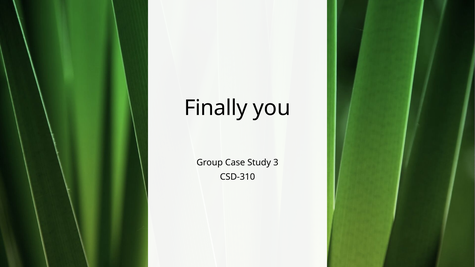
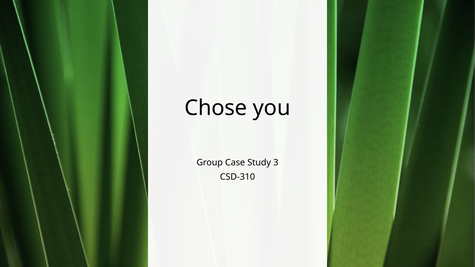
Finally: Finally -> Chose
